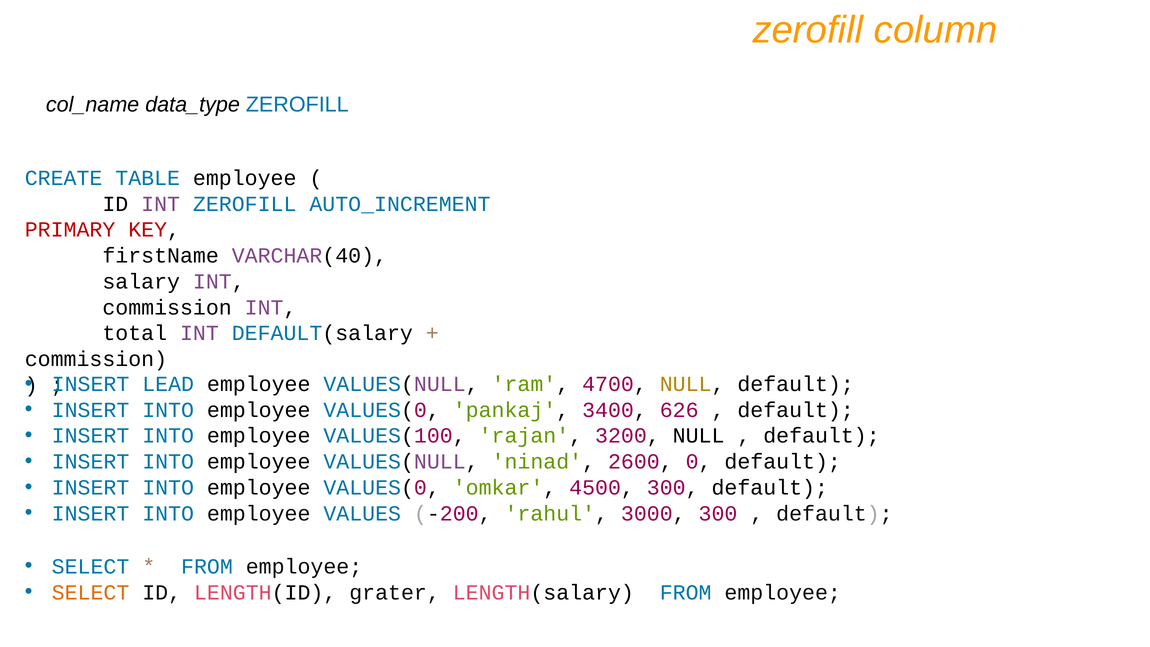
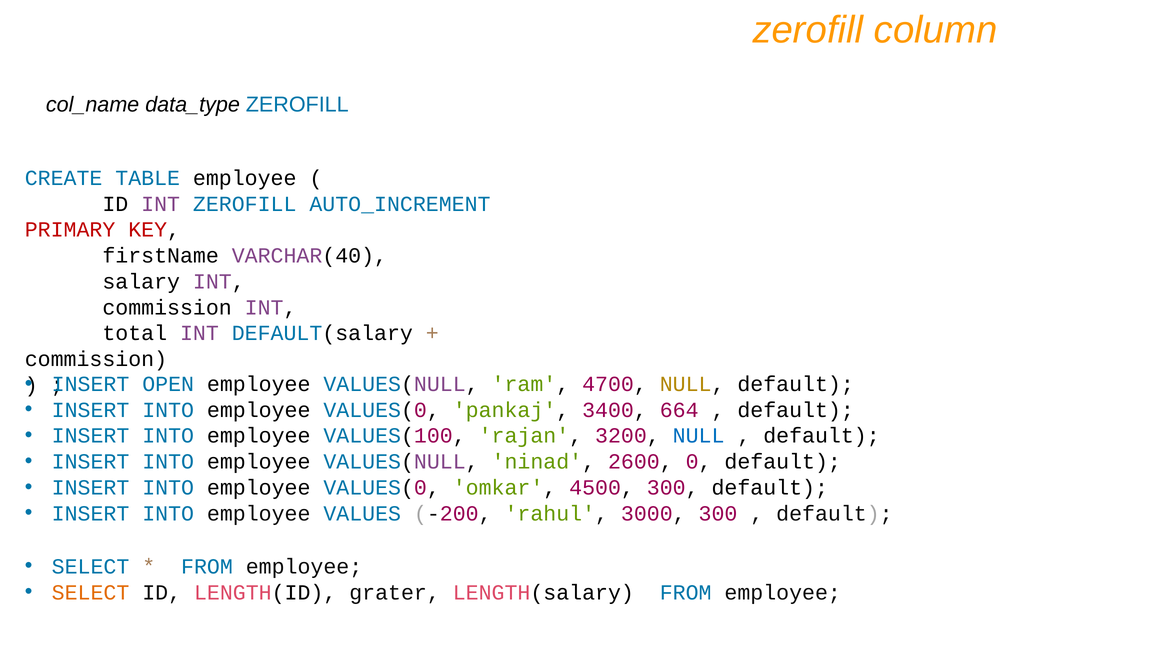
LEAD: LEAD -> OPEN
626: 626 -> 664
NULL at (699, 436) colour: black -> blue
